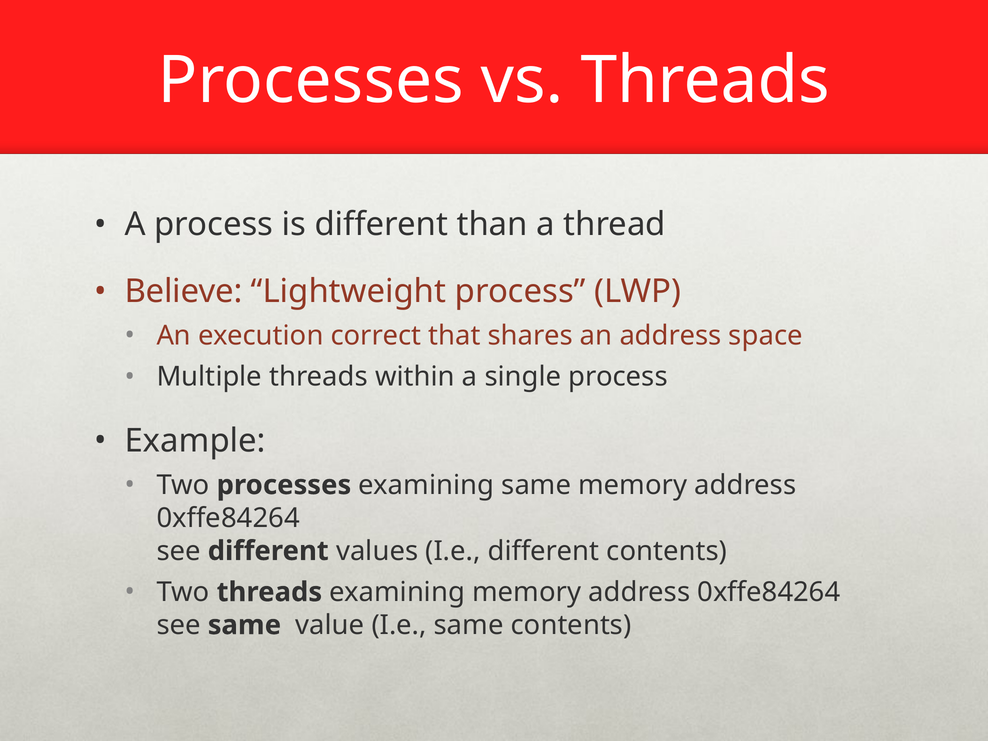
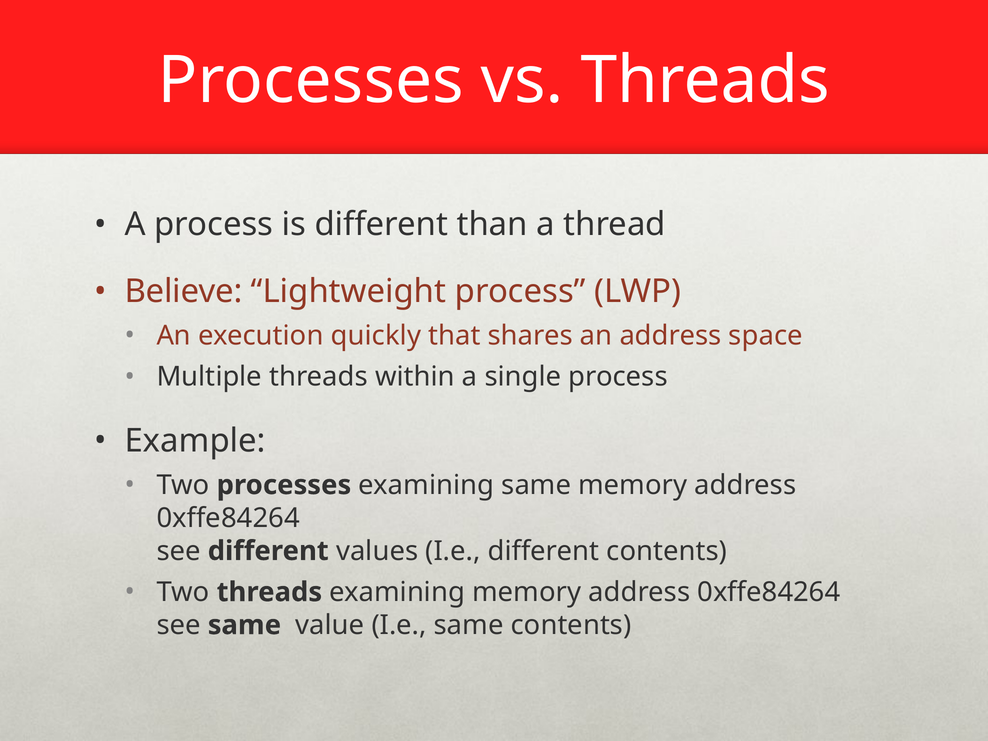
correct: correct -> quickly
